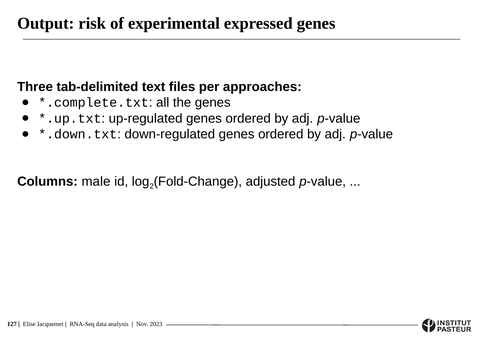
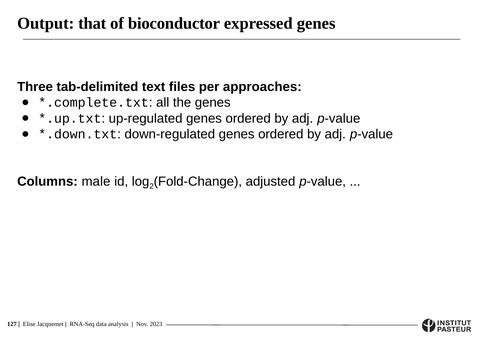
risk: risk -> that
experimental: experimental -> bioconductor
